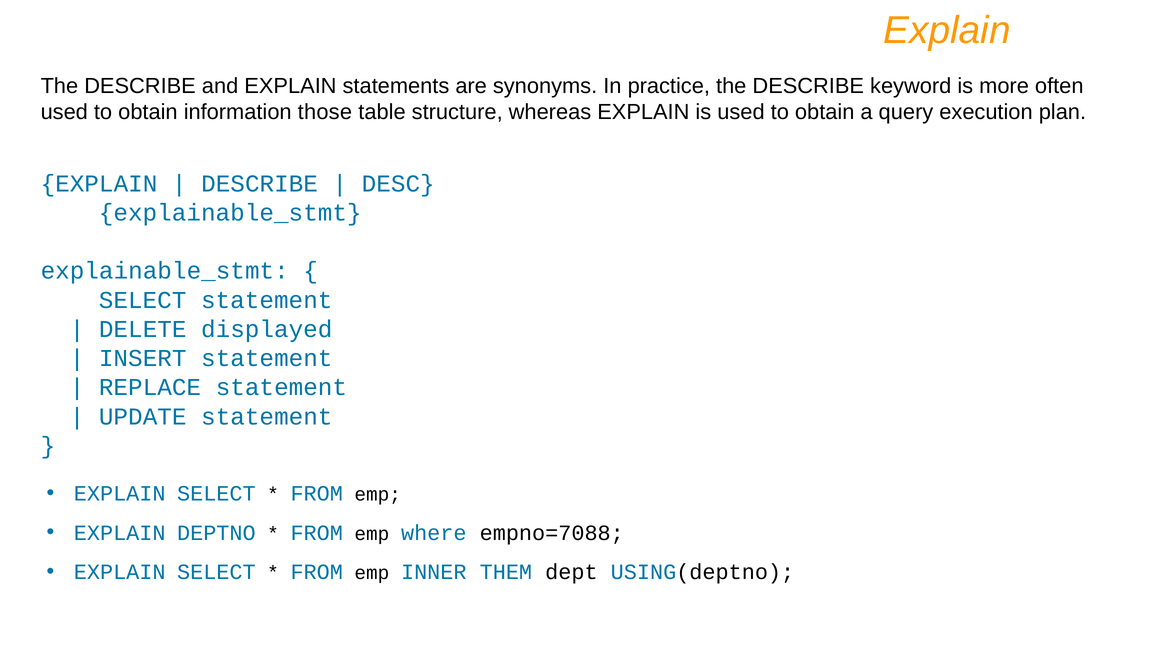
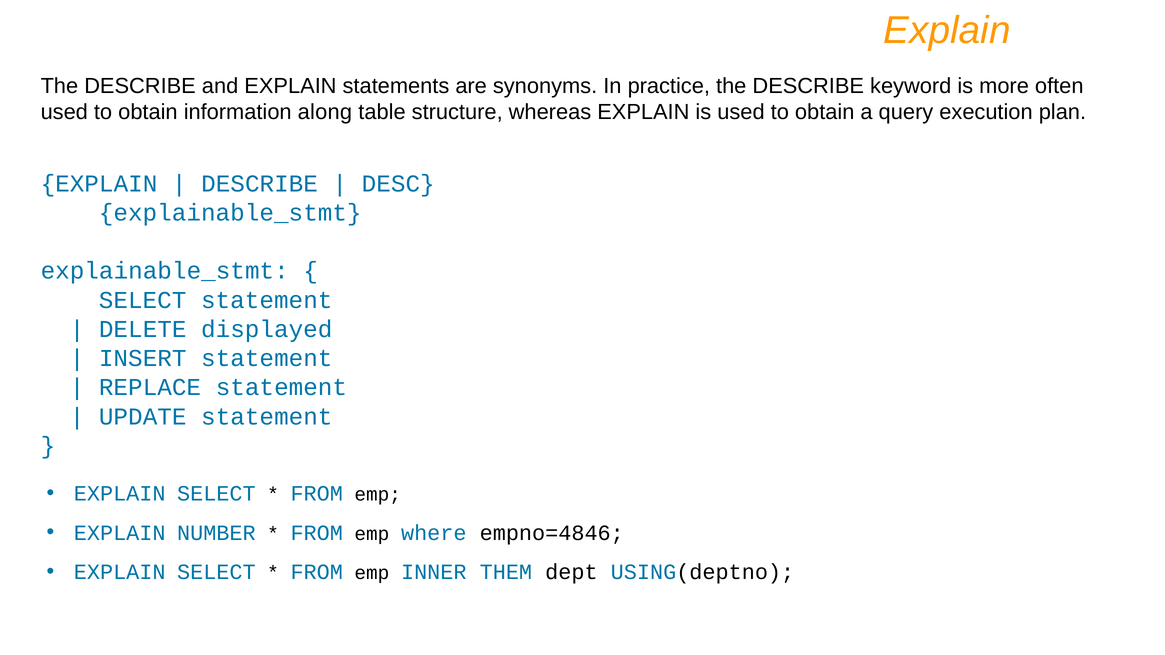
those: those -> along
DEPTNO: DEPTNO -> NUMBER
empno=7088: empno=7088 -> empno=4846
